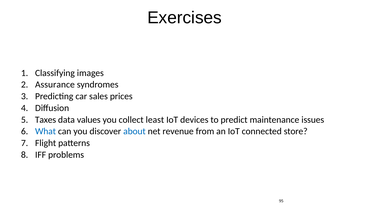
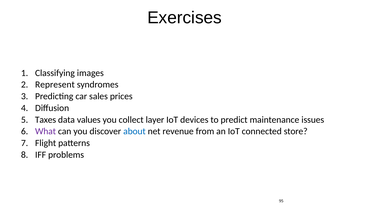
Assurance: Assurance -> Represent
least: least -> layer
What colour: blue -> purple
